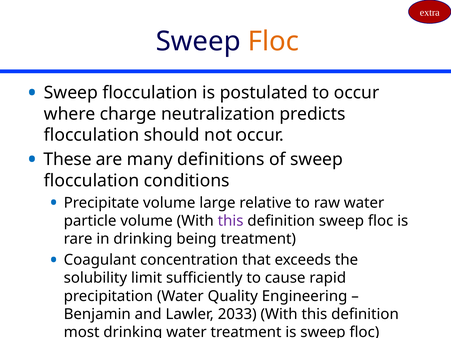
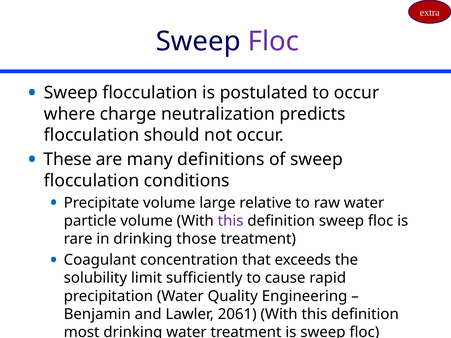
Floc at (273, 41) colour: orange -> purple
being: being -> those
2033: 2033 -> 2061
